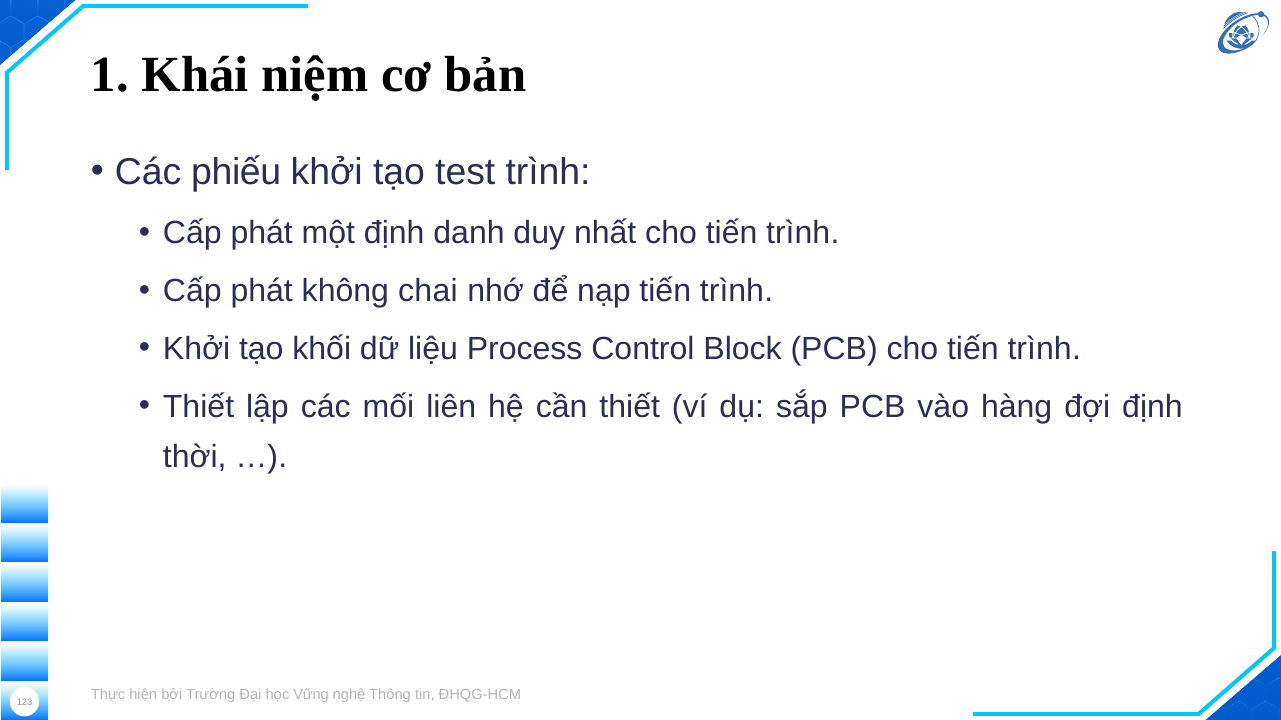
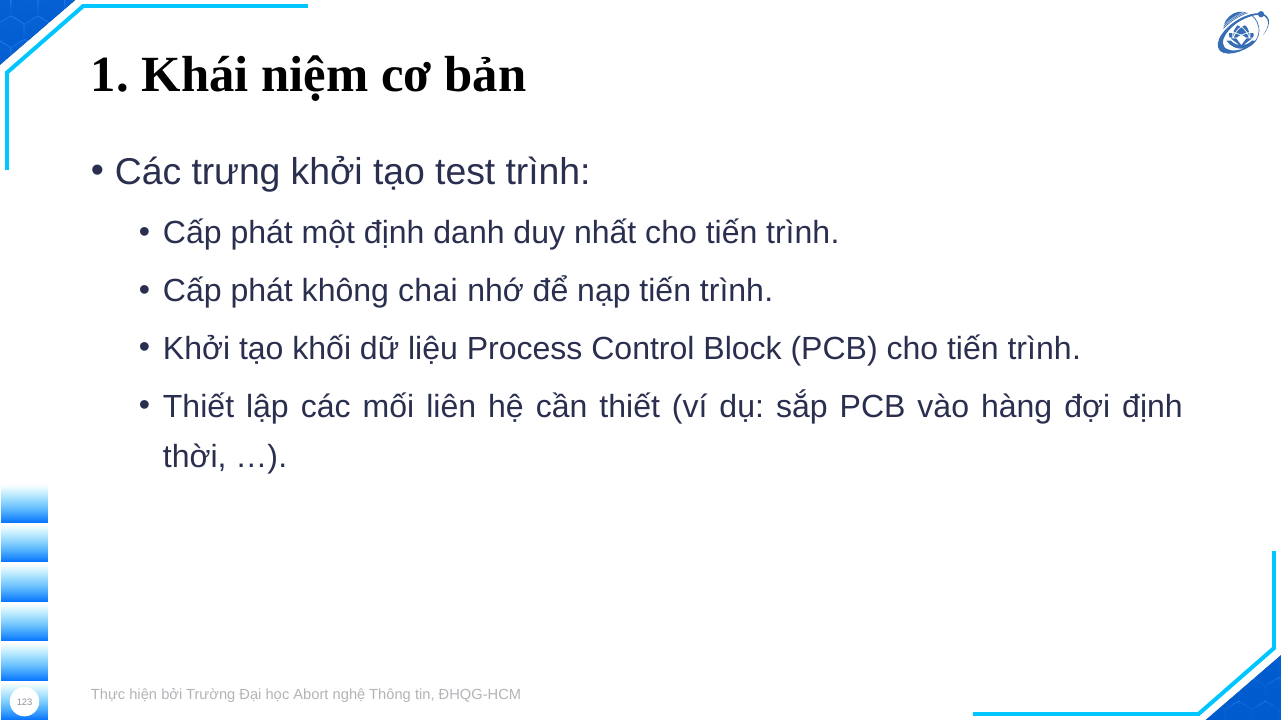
phiếu: phiếu -> trưng
Vững: Vững -> Abort
